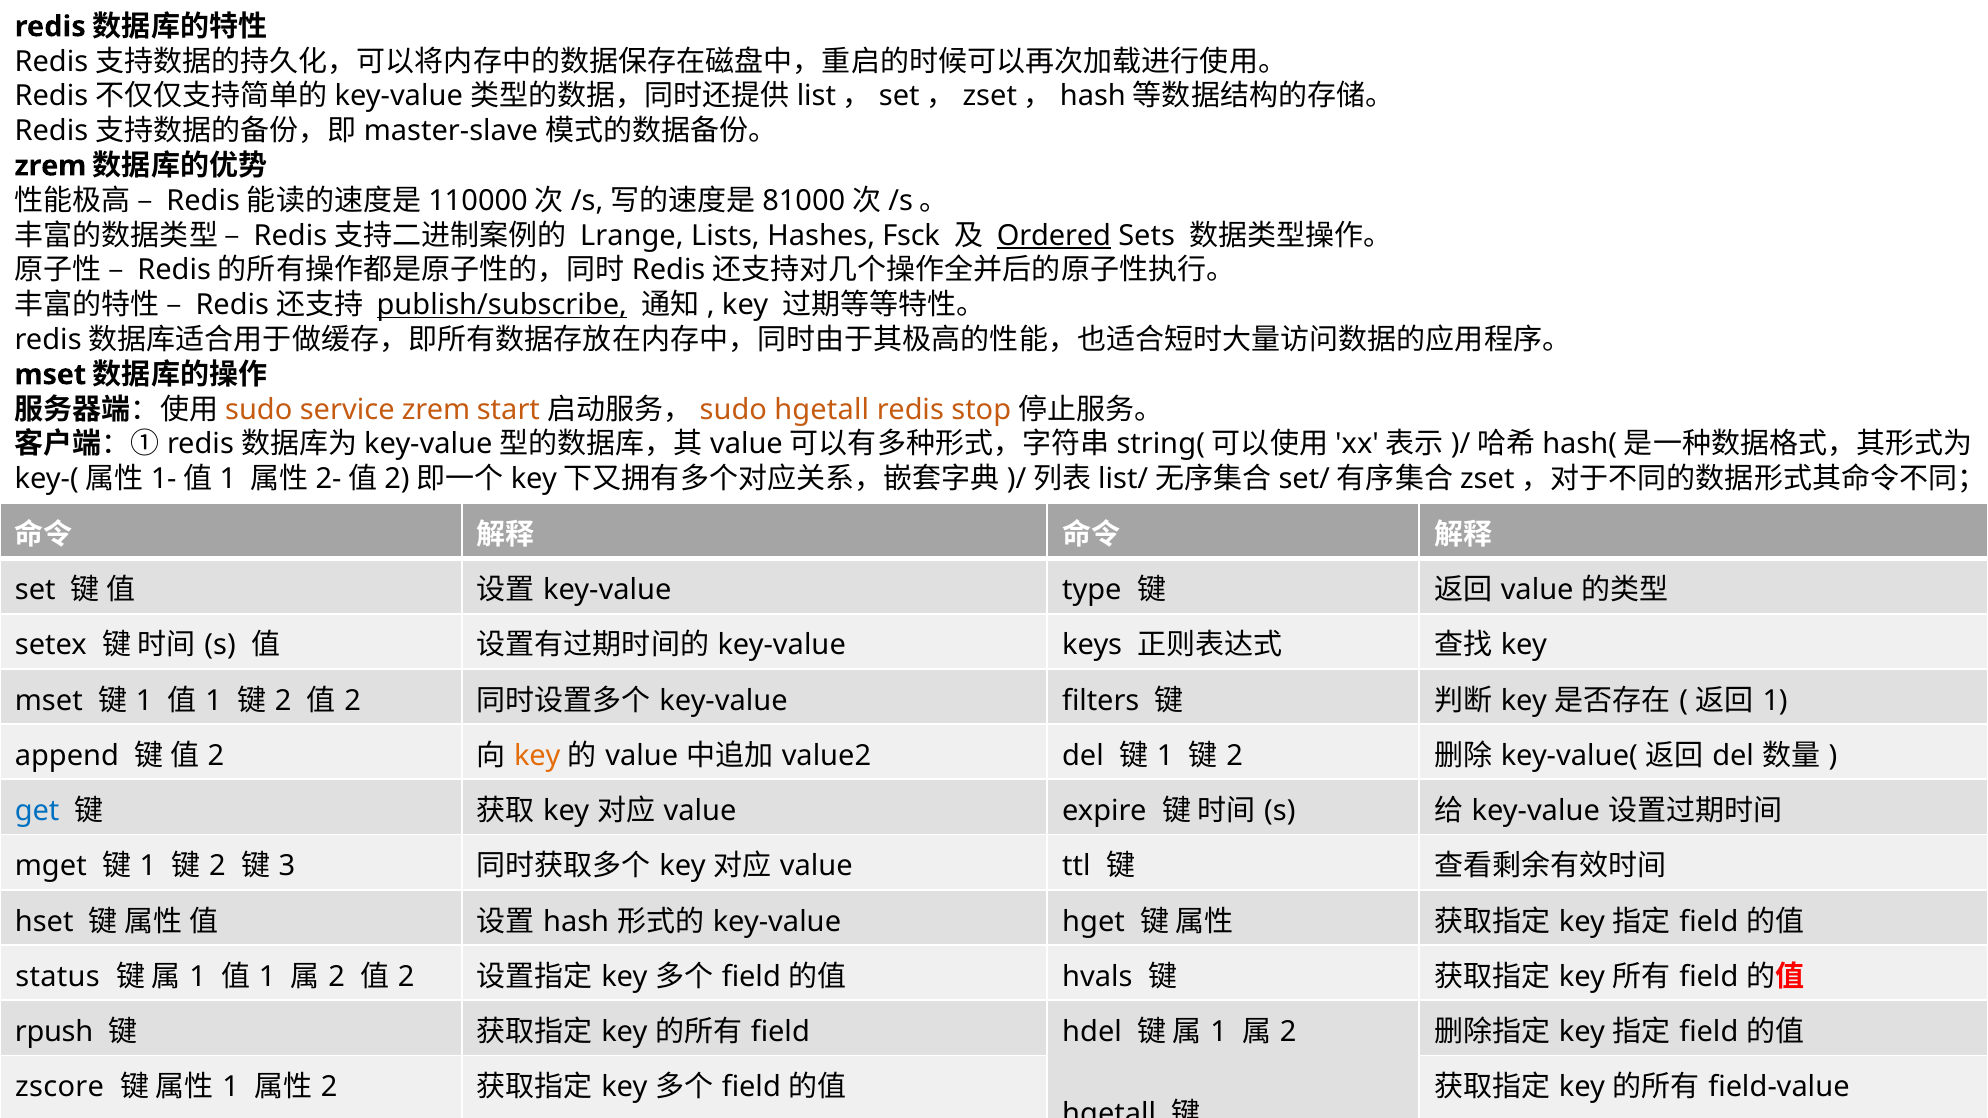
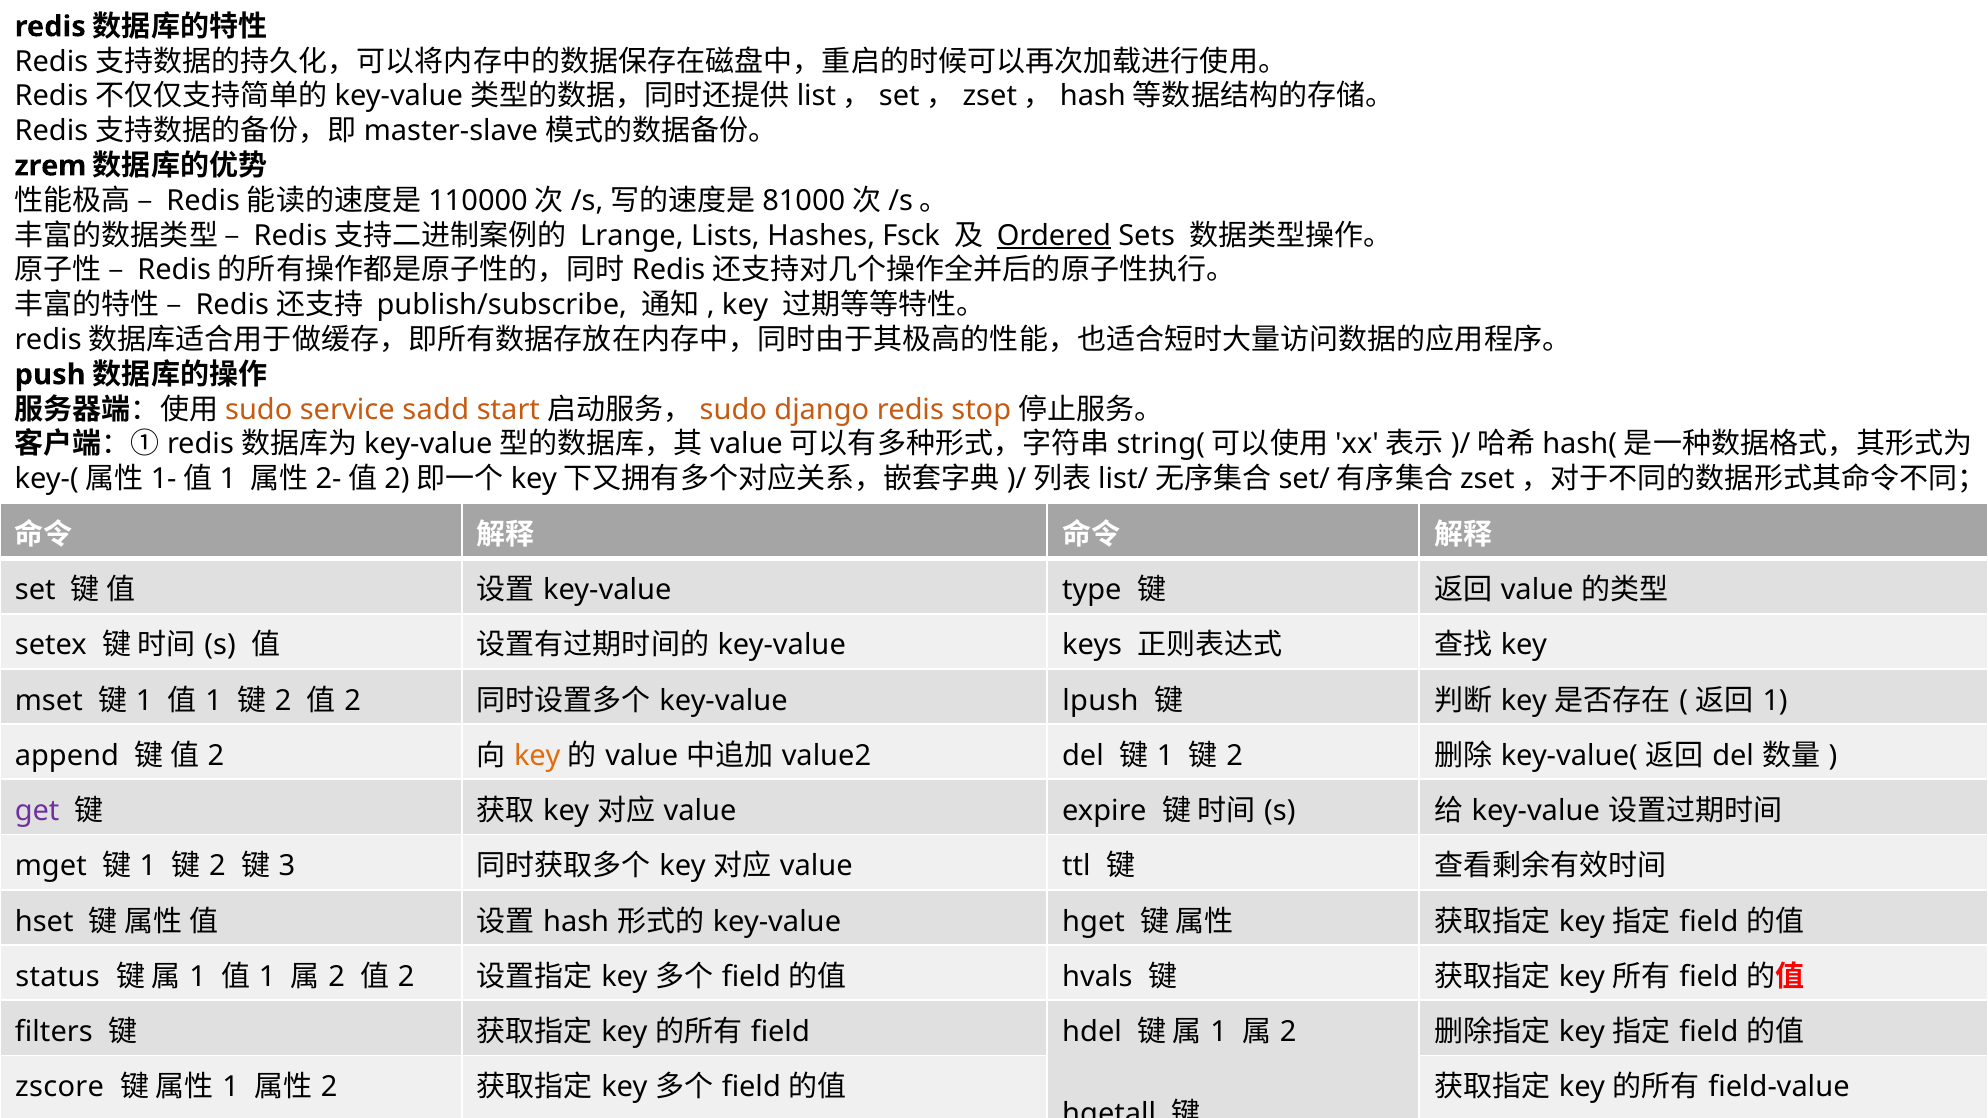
publish/subscribe underline: present -> none
mset at (50, 375): mset -> push
service zrem: zrem -> sadd
hgetall at (822, 410): hgetall -> django
filters: filters -> lpush
get colour: blue -> purple
rpush: rpush -> filters
